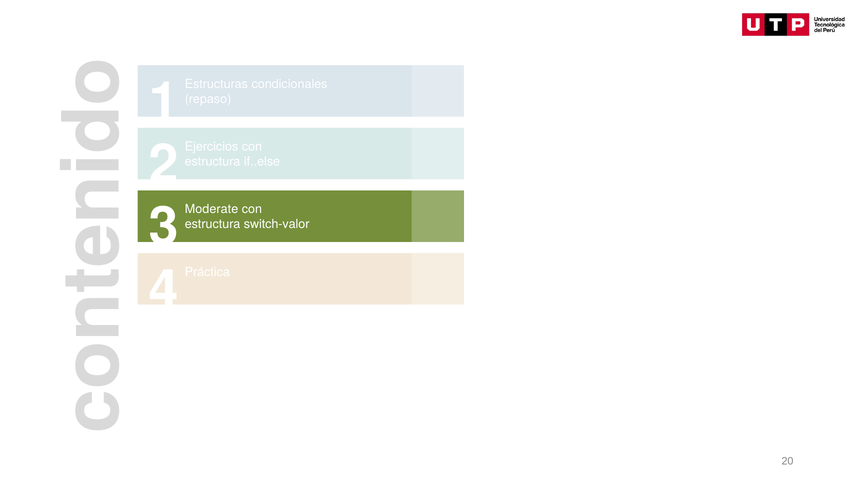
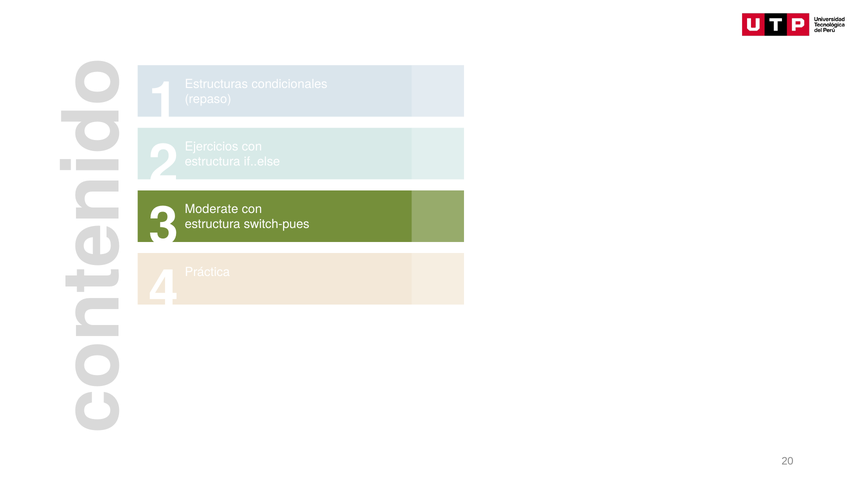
switch-valor: switch-valor -> switch-pues
